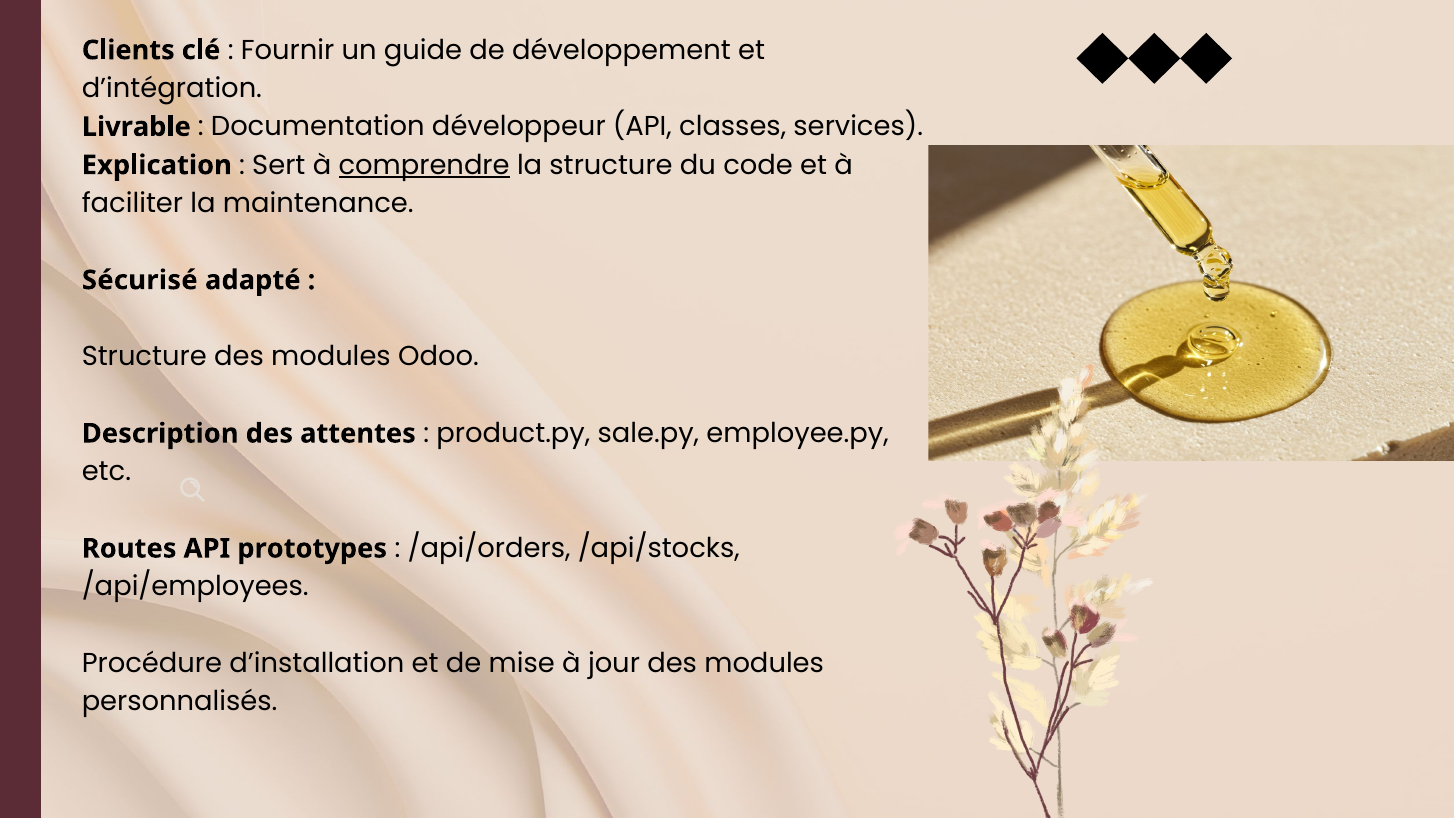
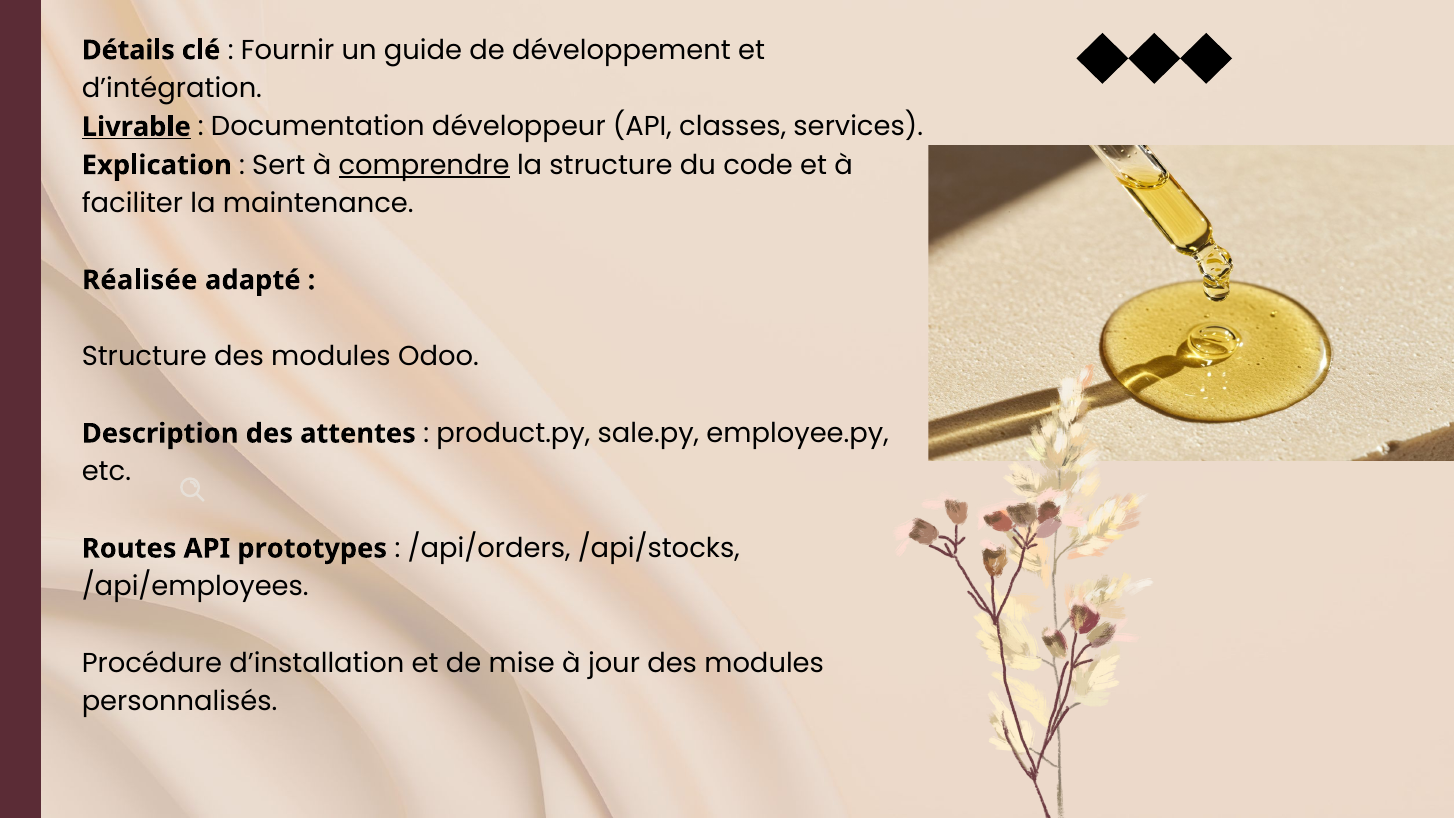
Clients: Clients -> Détails
Livrable underline: none -> present
Sécurisé: Sécurisé -> Réalisée
